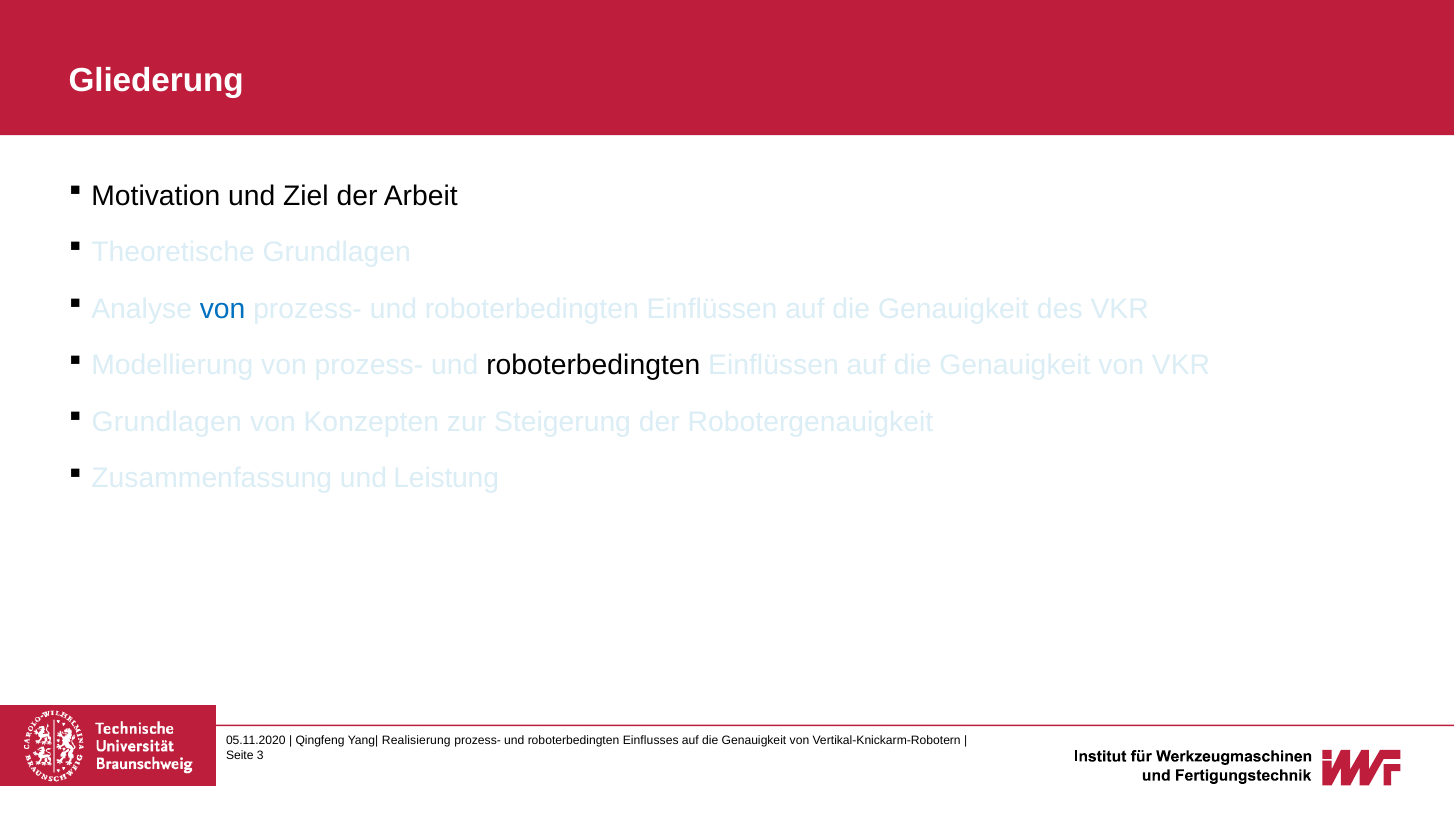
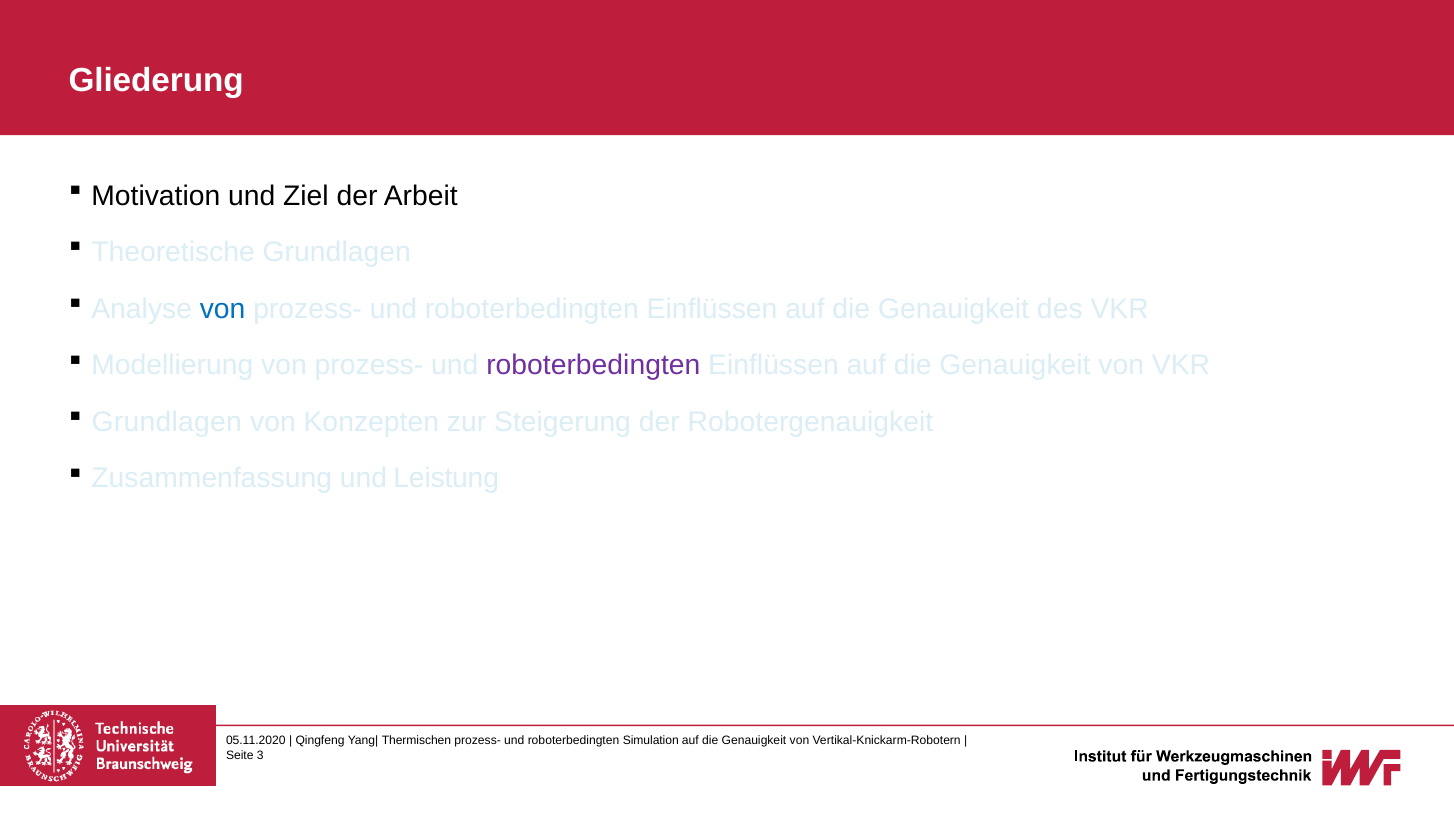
roboterbedingten at (593, 365) colour: black -> purple
Realisierung: Realisierung -> Thermischen
Einflusses: Einflusses -> Simulation
